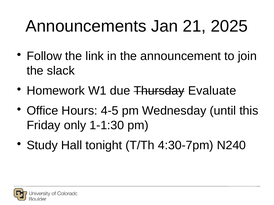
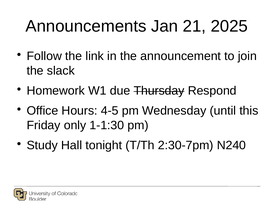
Evaluate: Evaluate -> Respond
4:30-7pm: 4:30-7pm -> 2:30-7pm
